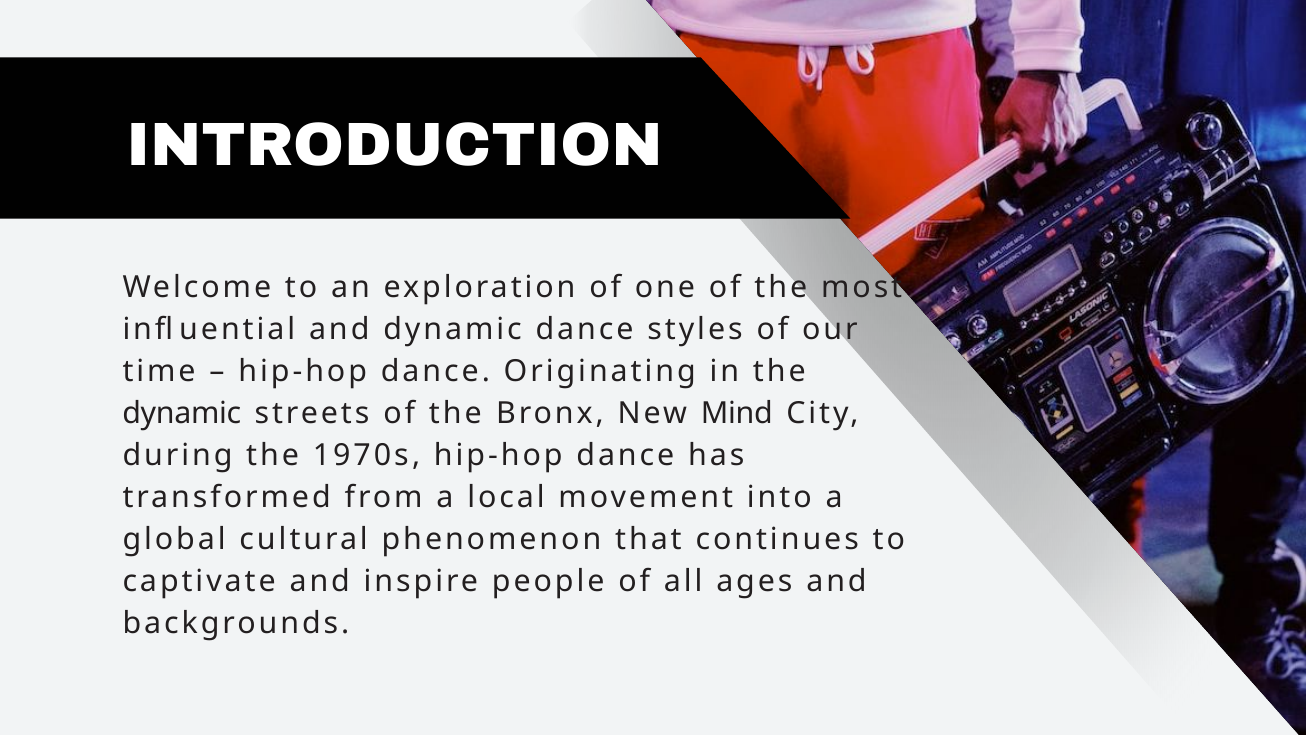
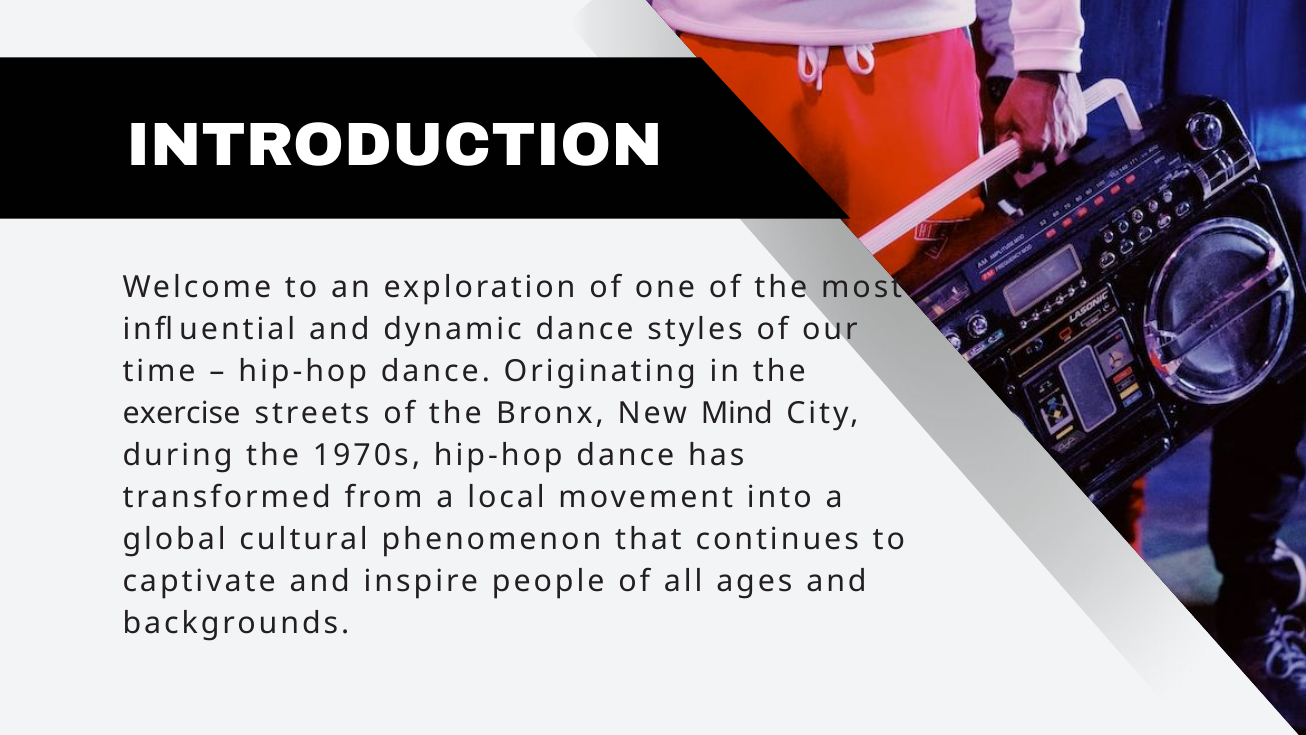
dynamic at (182, 413): dynamic -> exercise
